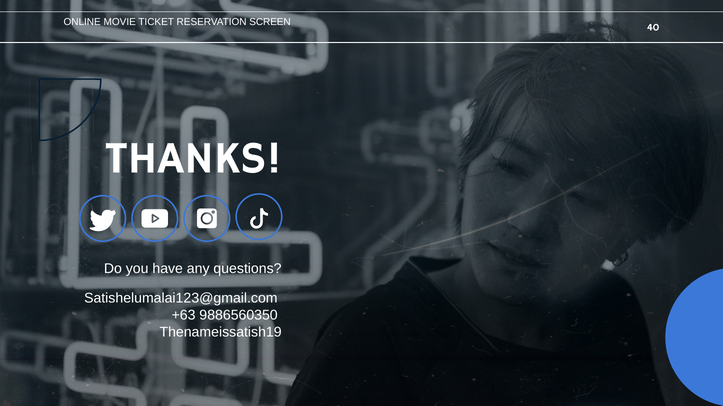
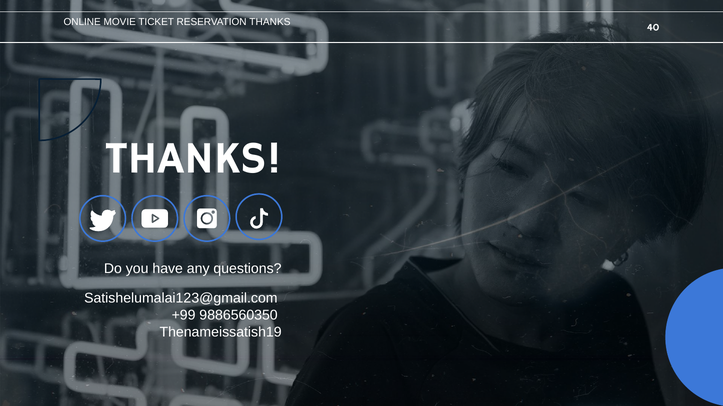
RESERVATION SCREEN: SCREEN -> THANKS
+63: +63 -> +99
